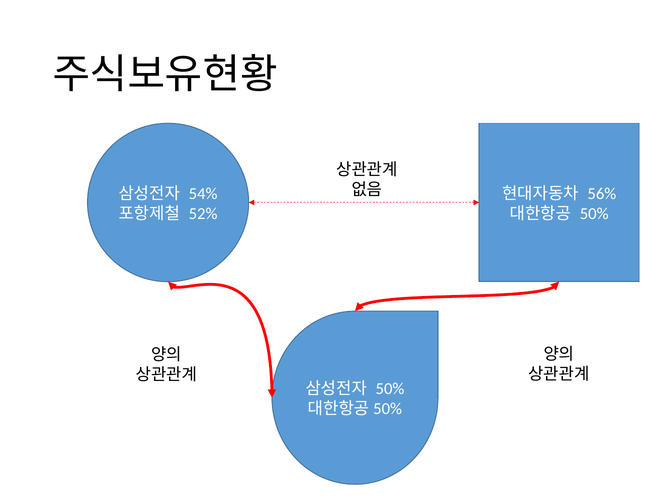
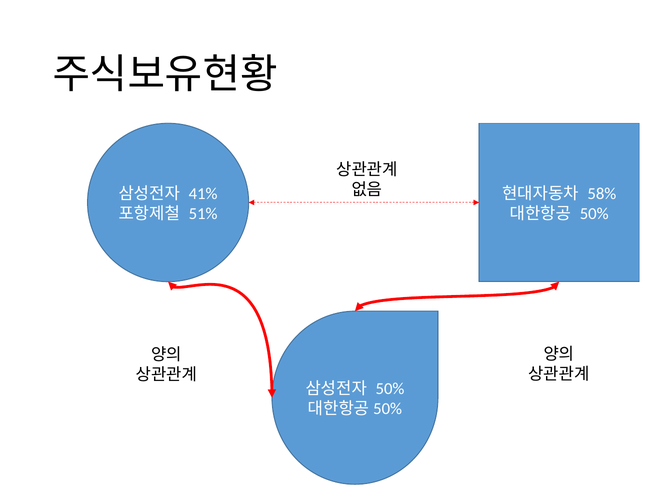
54%: 54% -> 41%
56%: 56% -> 58%
52%: 52% -> 51%
